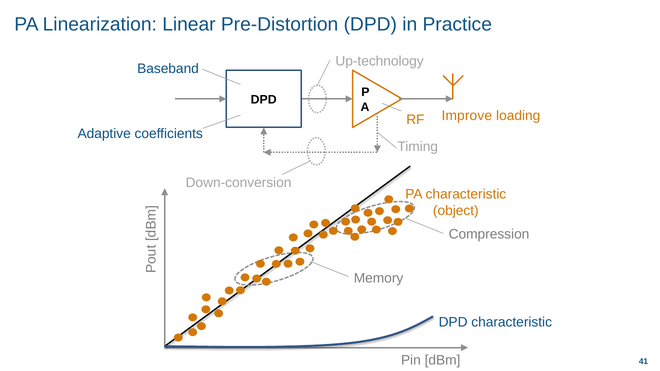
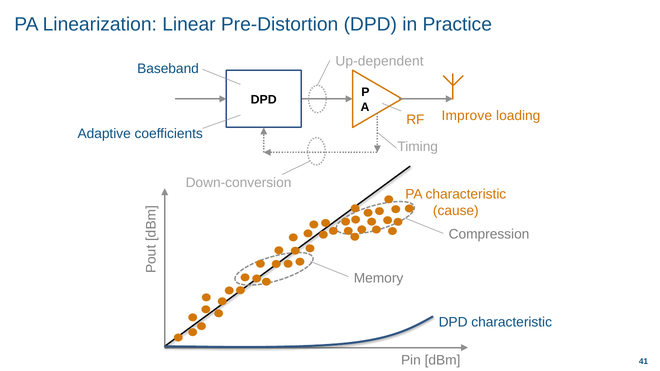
Up-technology: Up-technology -> Up-dependent
object: object -> cause
